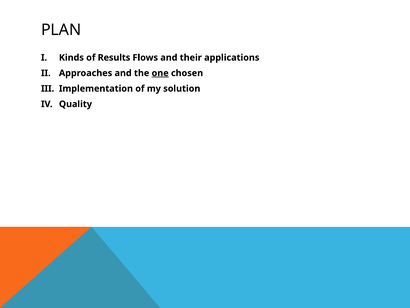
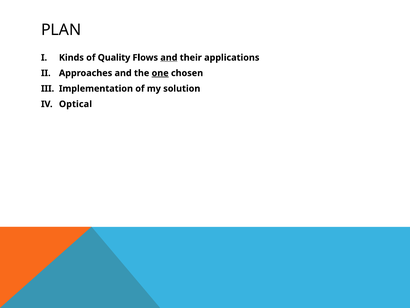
Results: Results -> Quality
and at (169, 57) underline: none -> present
Quality: Quality -> Optical
